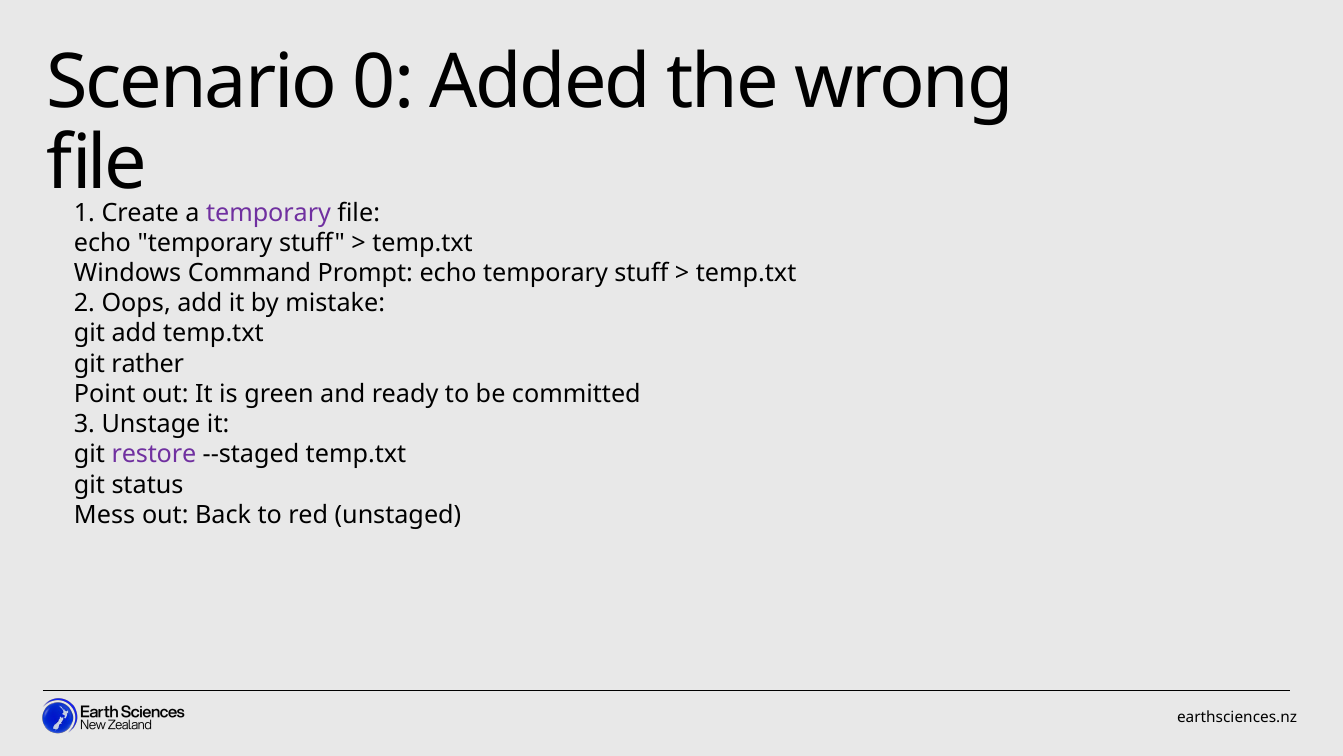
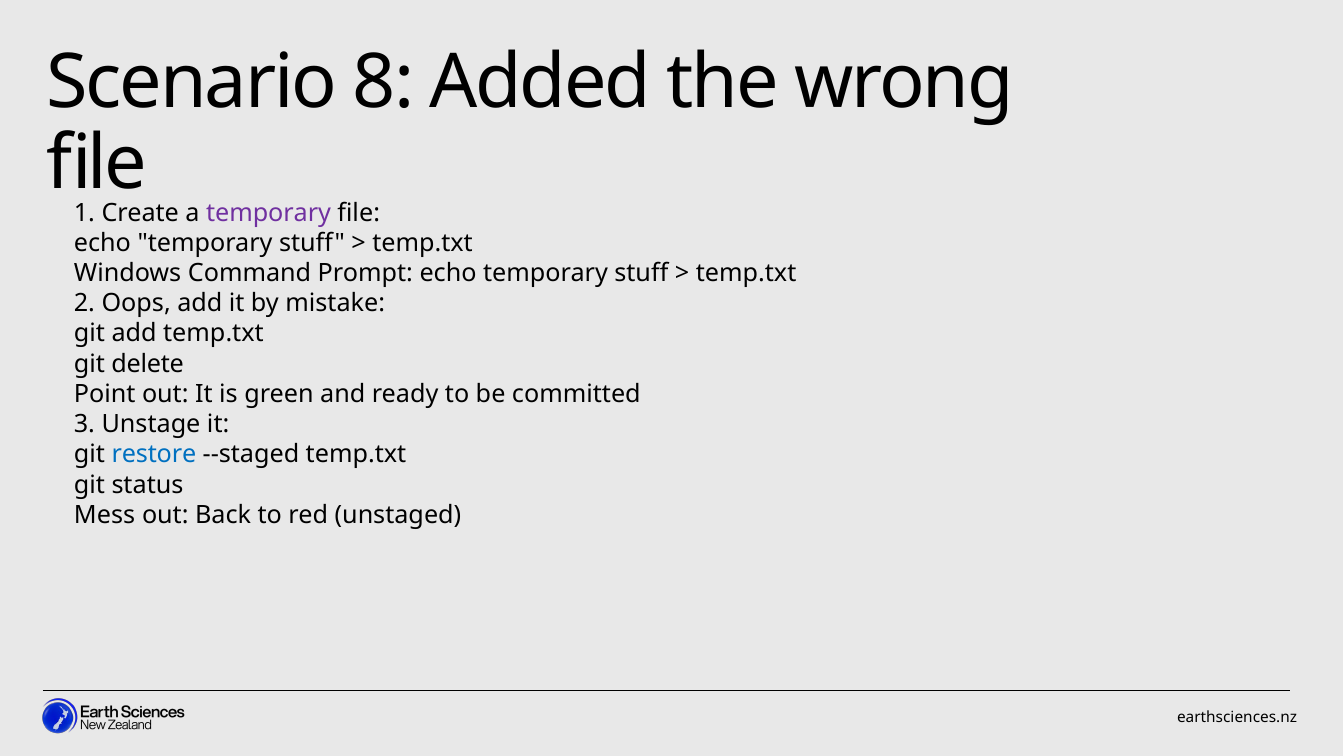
0: 0 -> 8
rather: rather -> delete
restore colour: purple -> blue
